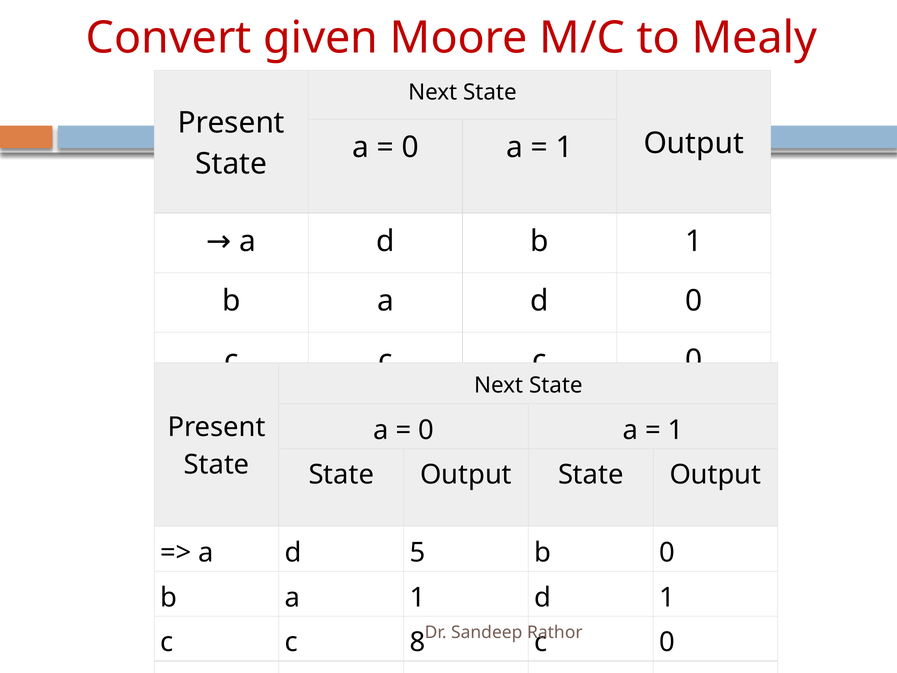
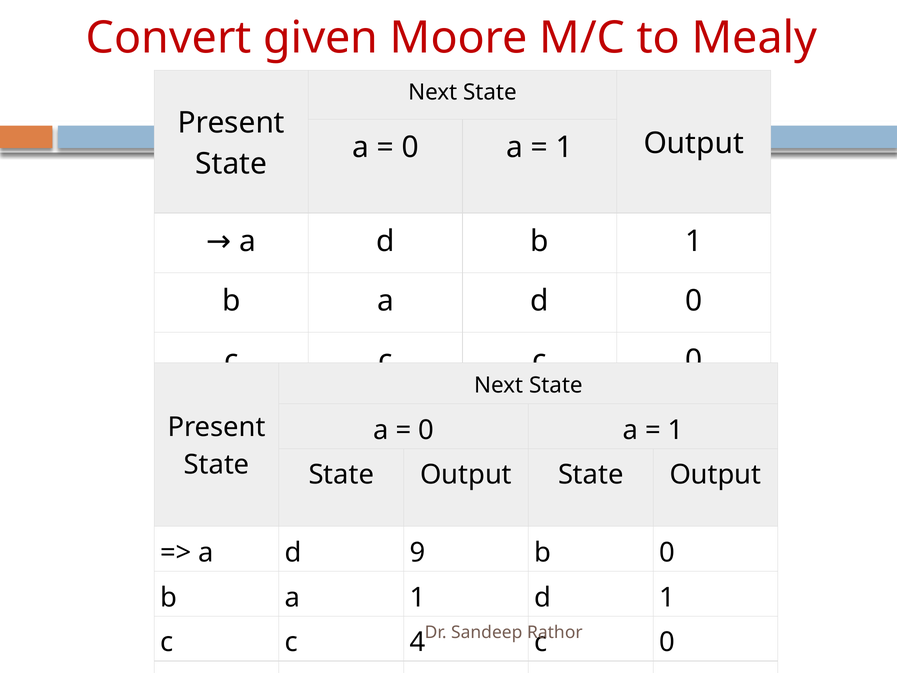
5: 5 -> 9
8: 8 -> 4
